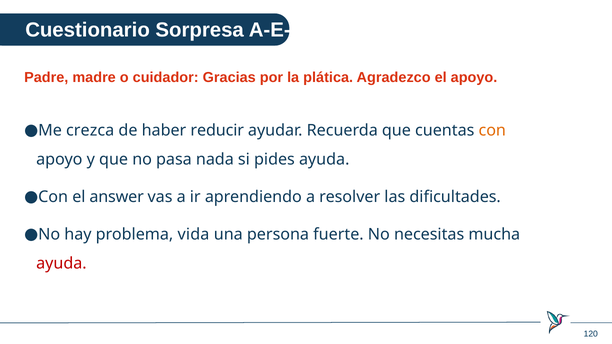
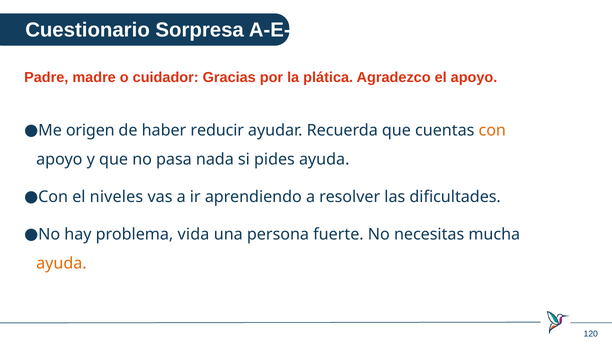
crezca: crezca -> origen
answer: answer -> niveles
ayuda at (61, 264) colour: red -> orange
